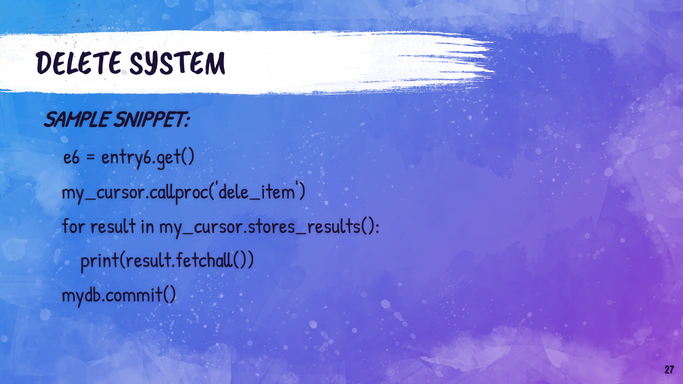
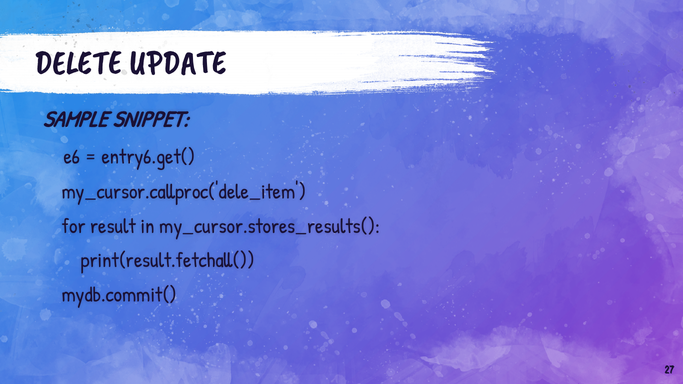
SYSTEM: SYSTEM -> UPDATE
